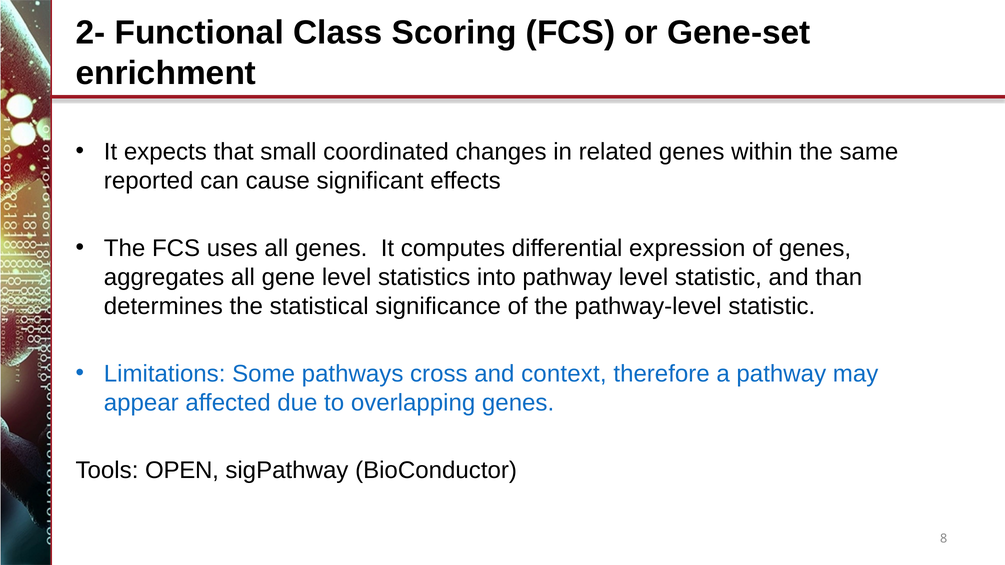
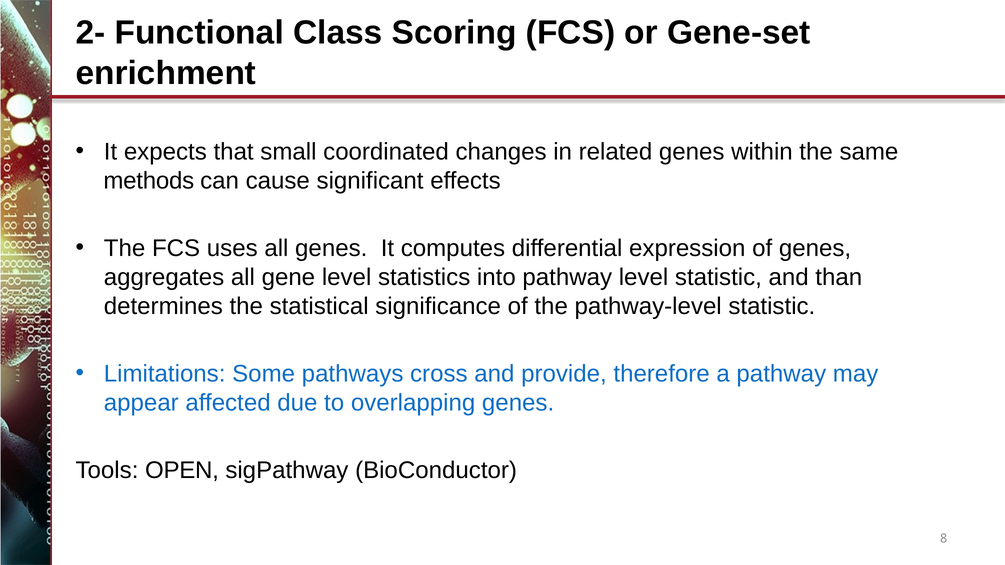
reported: reported -> methods
context: context -> provide
